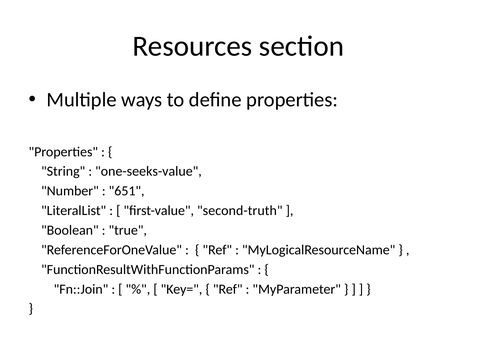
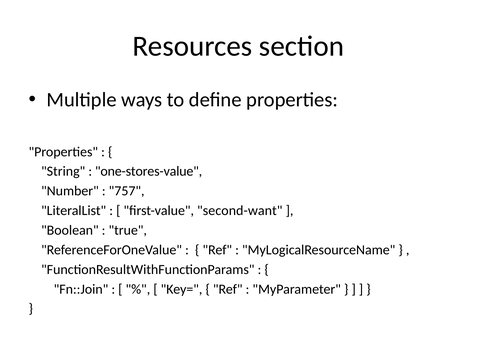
one-seeks-value: one-seeks-value -> one-stores-value
651: 651 -> 757
second-truth: second-truth -> second-want
